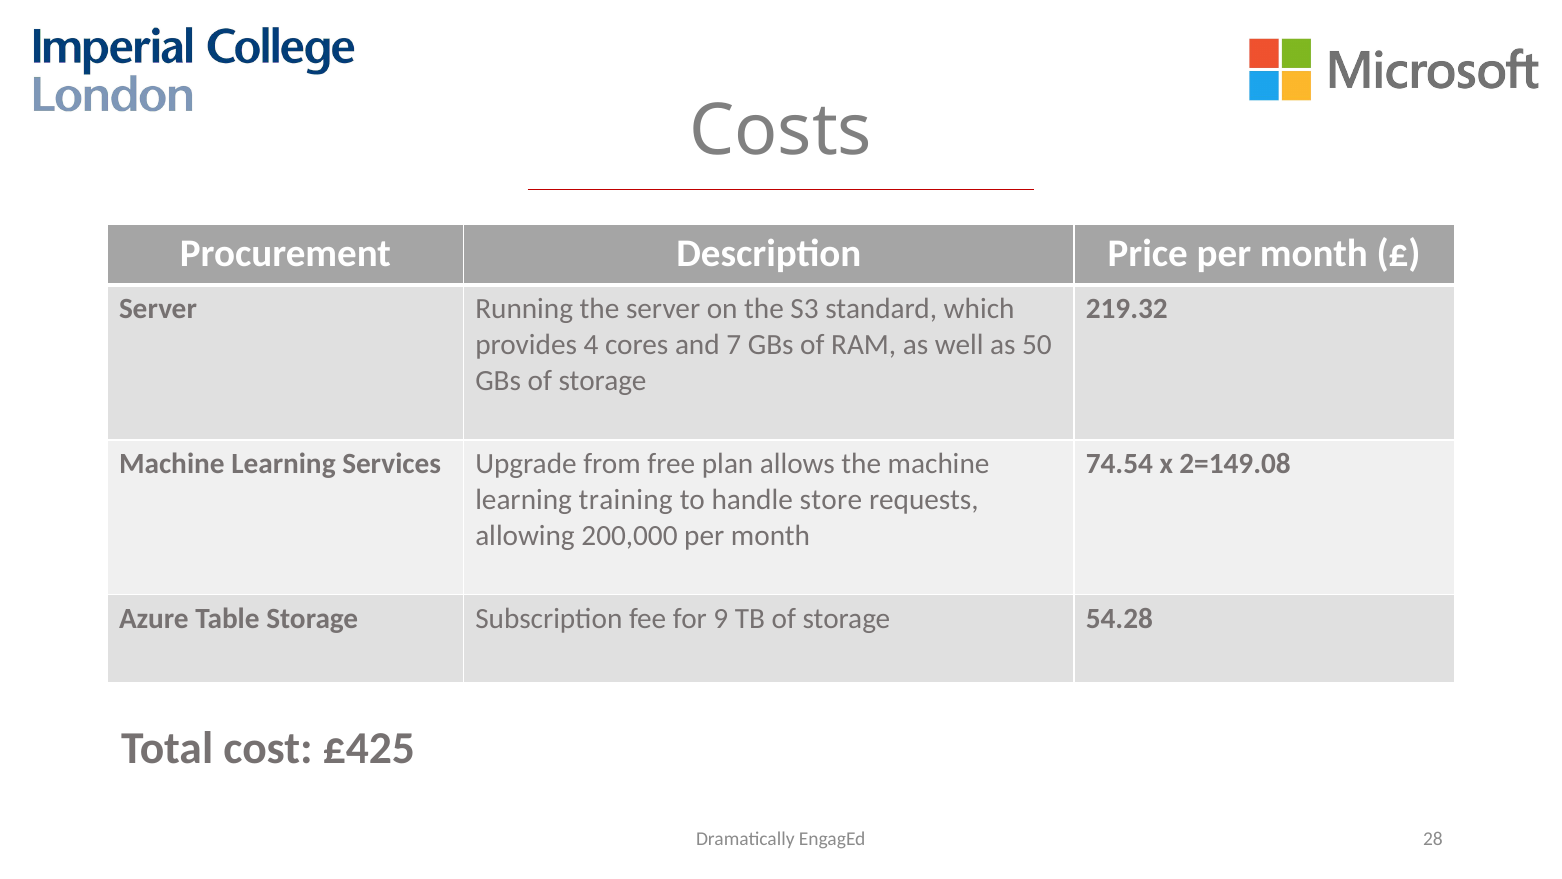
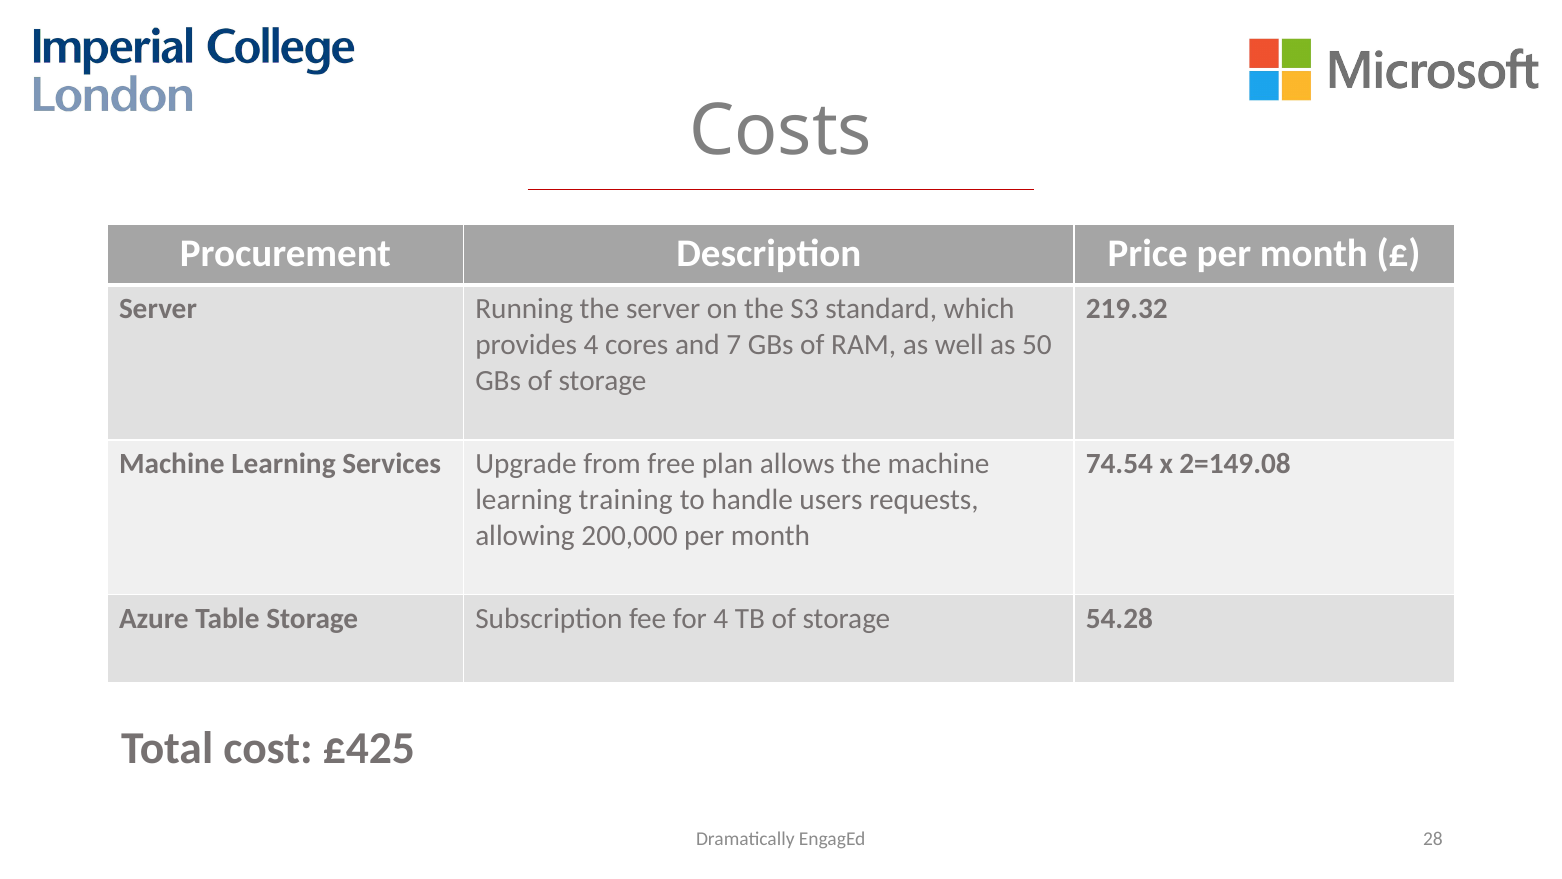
store: store -> users
for 9: 9 -> 4
